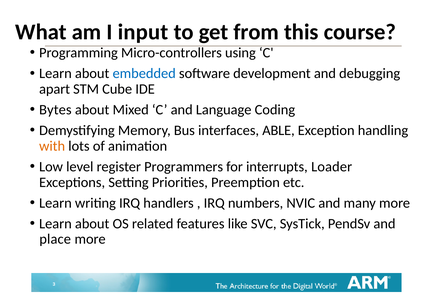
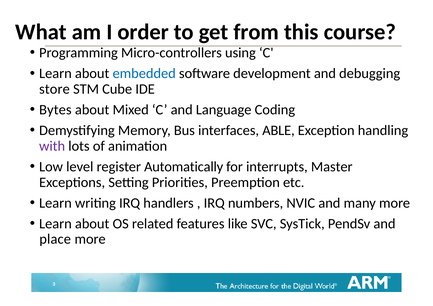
input: input -> order
apart: apart -> store
with colour: orange -> purple
Programmers: Programmers -> Automatically
Loader: Loader -> Master
